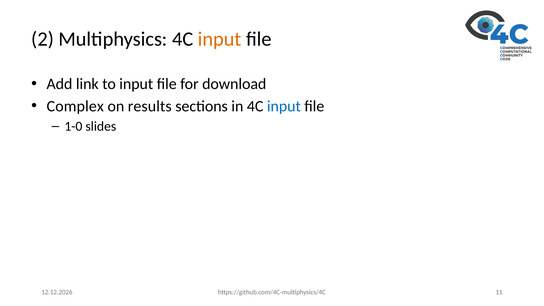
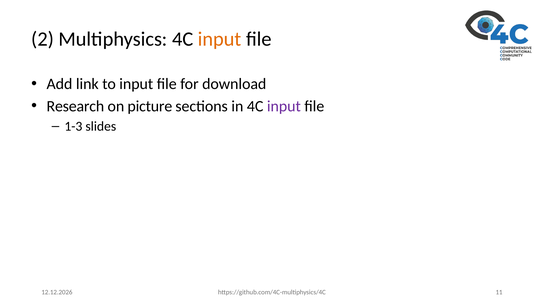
Complex: Complex -> Research
results: results -> picture
input at (284, 106) colour: blue -> purple
1-0: 1-0 -> 1-3
